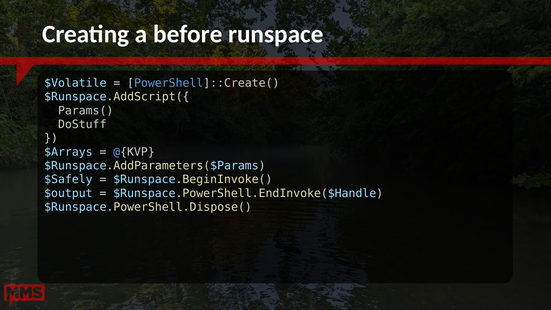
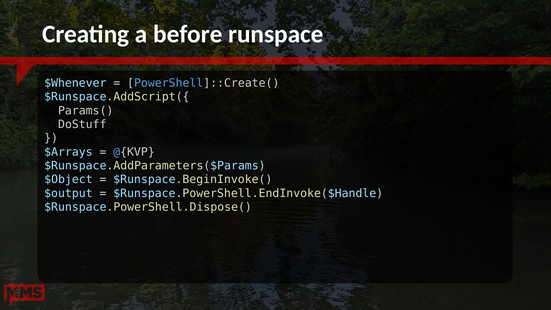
$Volatile: $Volatile -> $Whenever
$Safely: $Safely -> $Object
